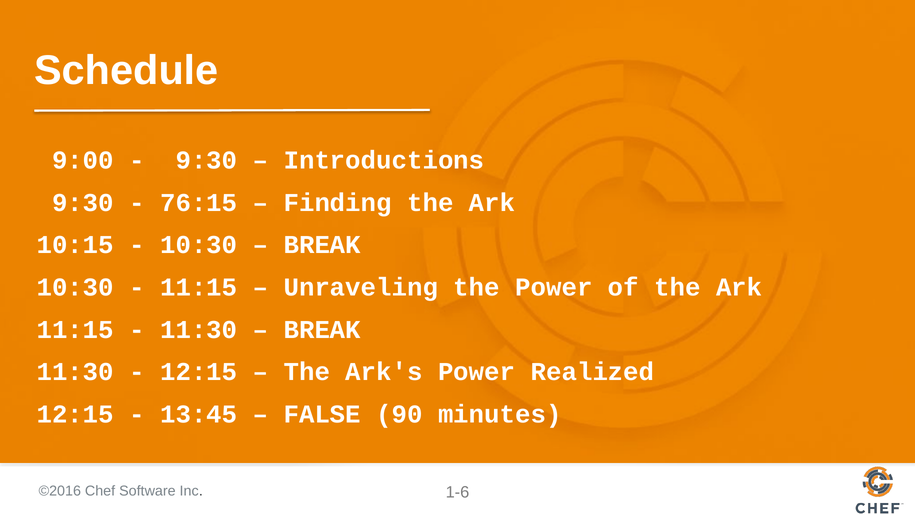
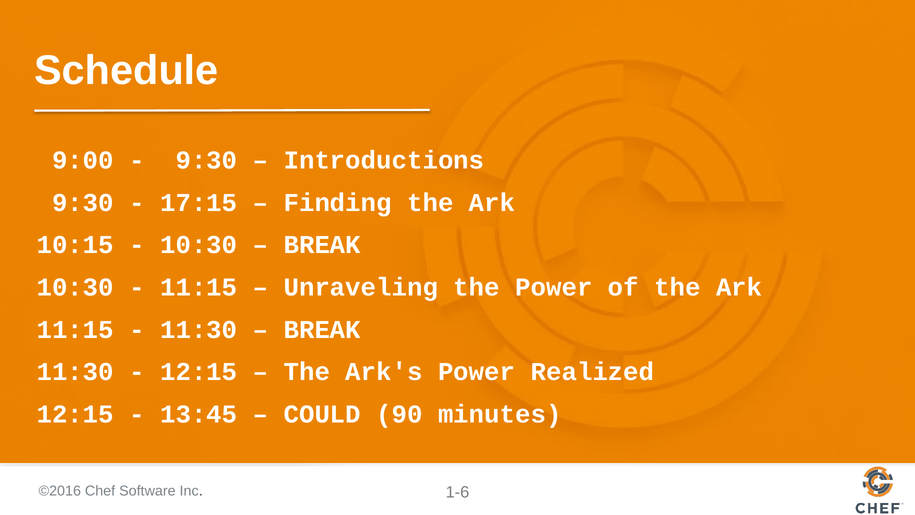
76:15: 76:15 -> 17:15
FALSE: FALSE -> COULD
